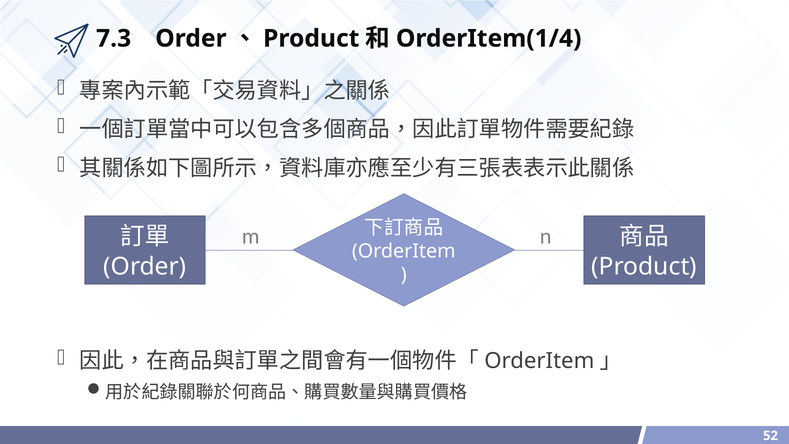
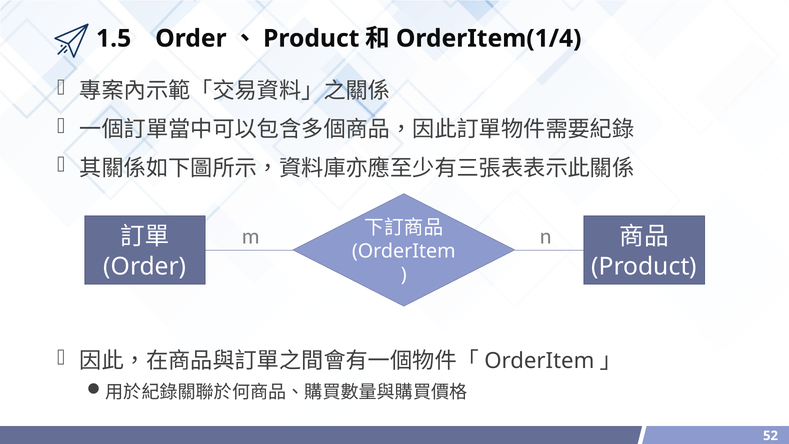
7.3: 7.3 -> 1.5
